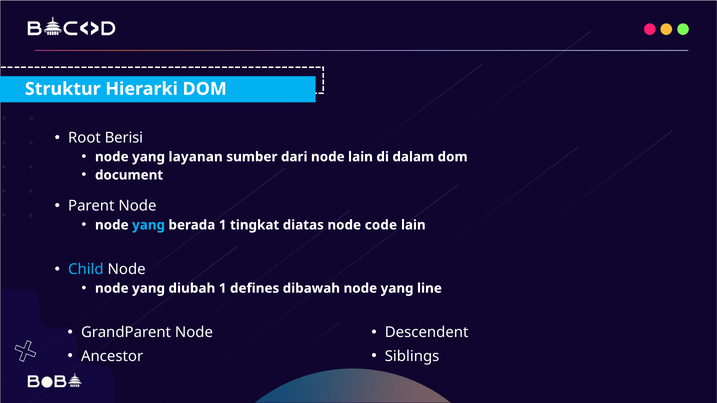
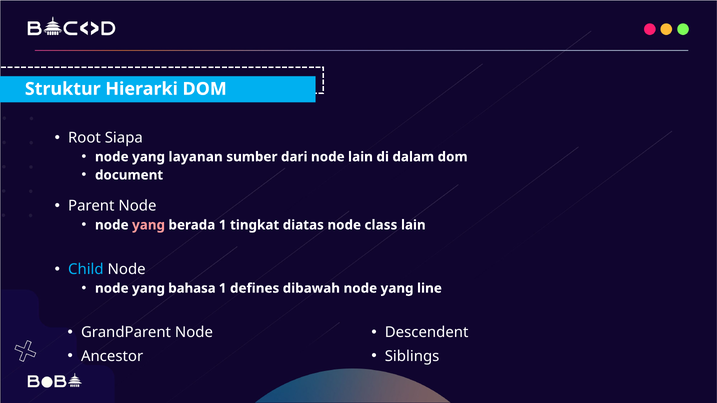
Berisi: Berisi -> Siapa
yang at (149, 225) colour: light blue -> pink
code: code -> class
diubah: diubah -> bahasa
